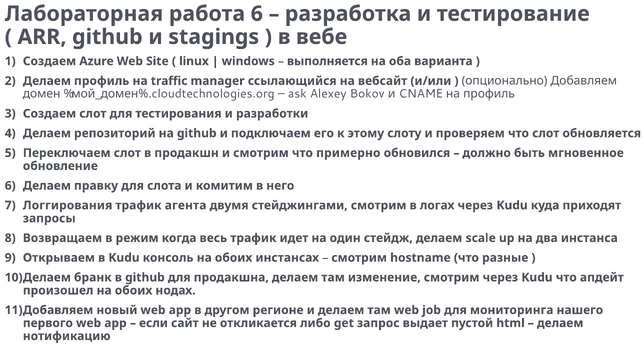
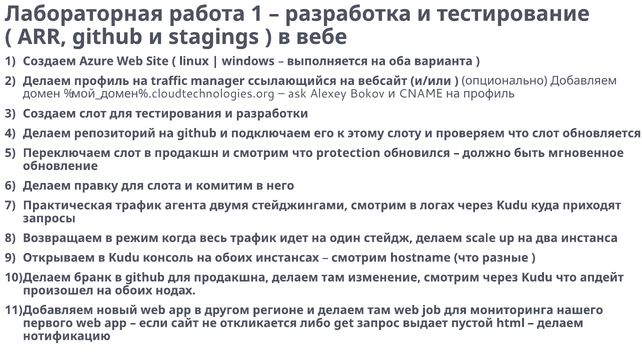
работа 6: 6 -> 1
примерно: примерно -> protection
Логгирования: Логгирования -> Практическая
